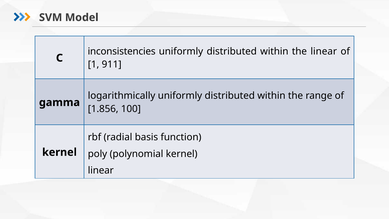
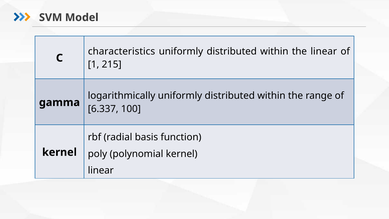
inconsistencies: inconsistencies -> characteristics
911: 911 -> 215
1.856: 1.856 -> 6.337
